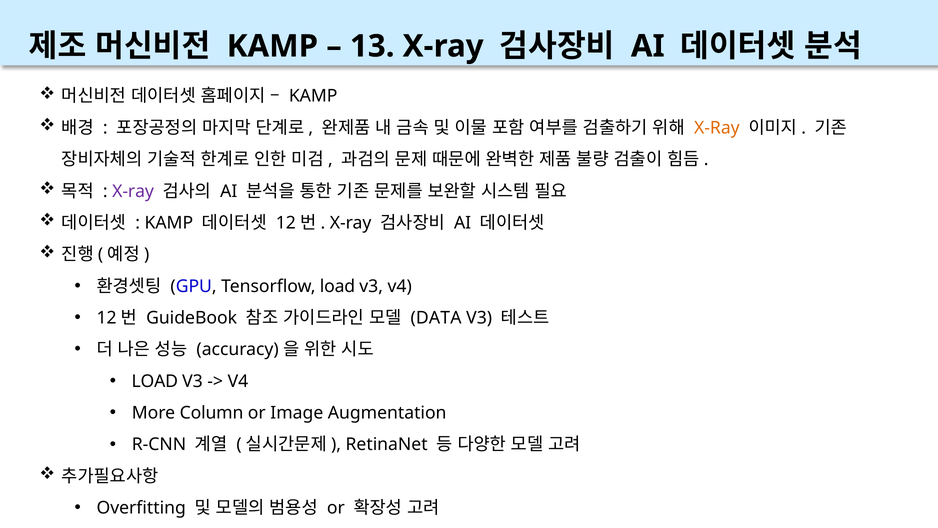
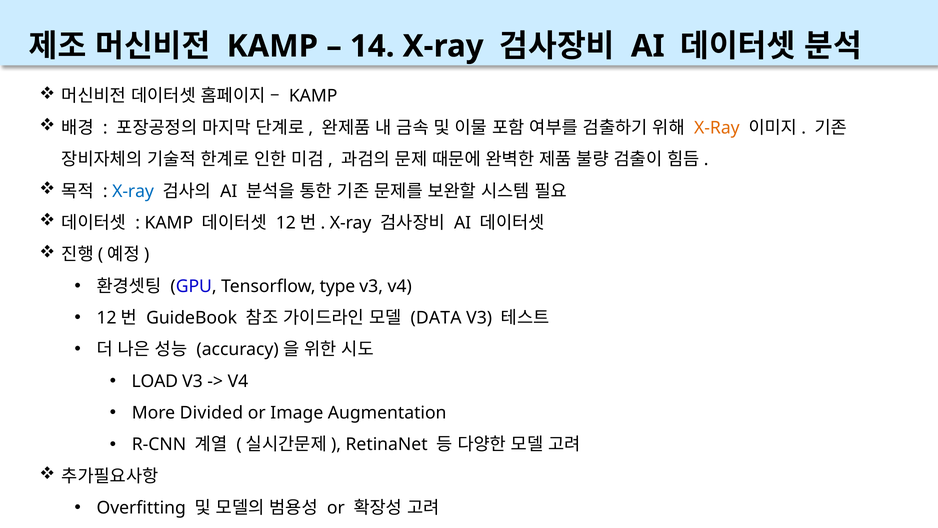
13: 13 -> 14
X-ray at (133, 191) colour: purple -> blue
Tensorflow load: load -> type
Column: Column -> Divided
